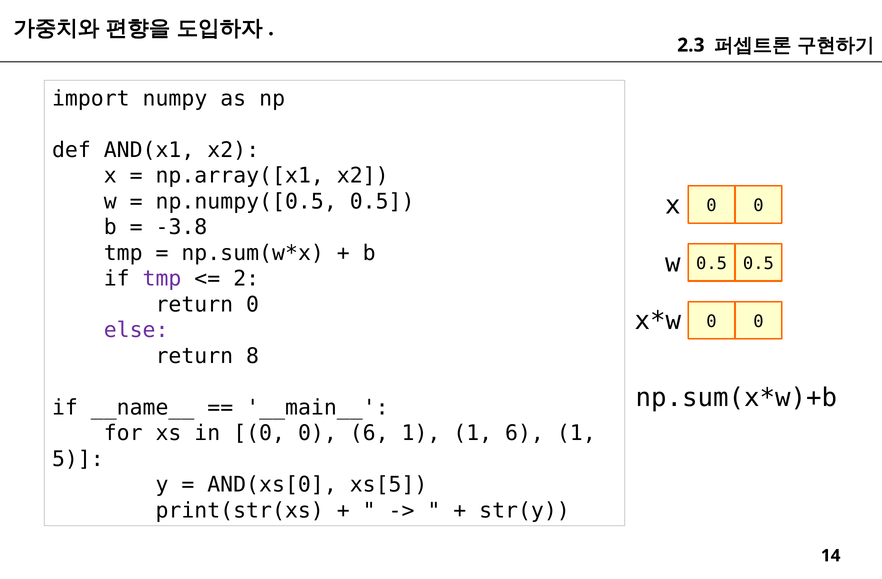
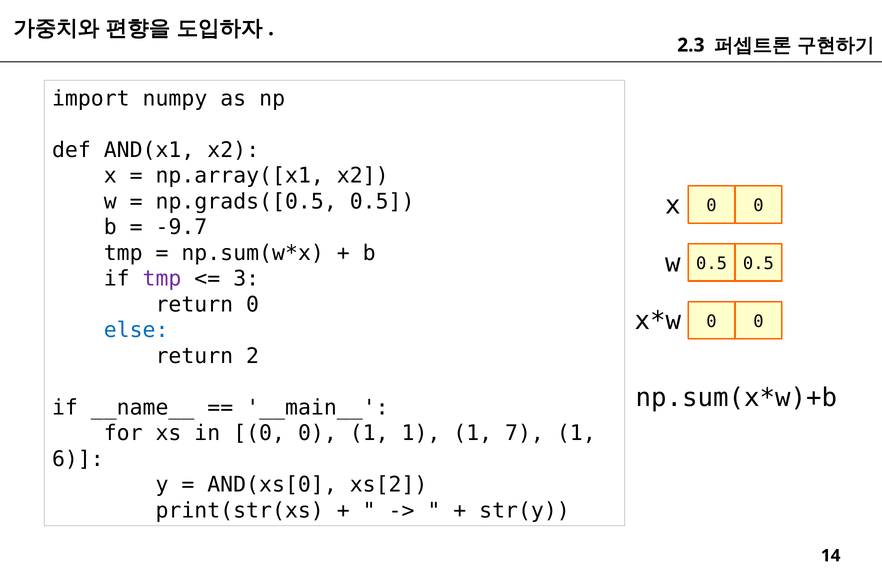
np.numpy([0.5: np.numpy([0.5 -> np.grads([0.5
-3.8: -3.8 -> -9.7
2: 2 -> 3
else colour: purple -> blue
8: 8 -> 2
0 6: 6 -> 1
1 6: 6 -> 7
5: 5 -> 6
xs[5: xs[5 -> xs[2
